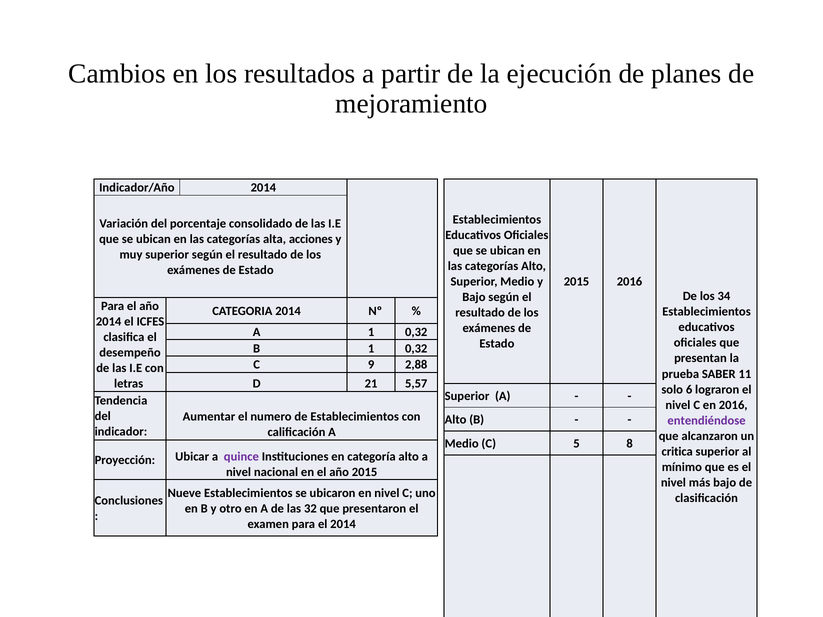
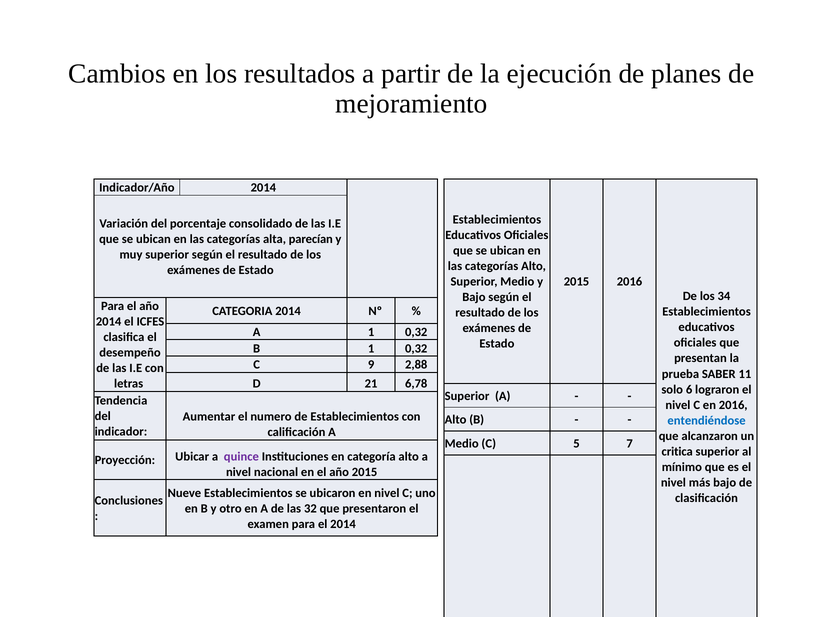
acciones: acciones -> parecían
5,57: 5,57 -> 6,78
entendiéndose colour: purple -> blue
8: 8 -> 7
